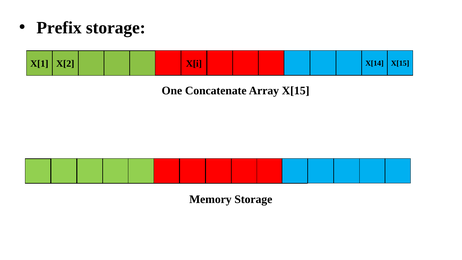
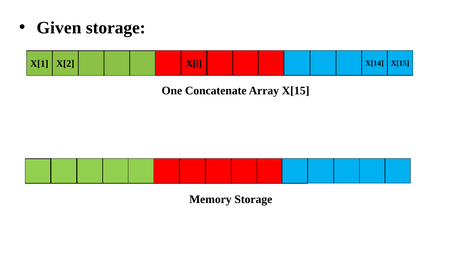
Prefix: Prefix -> Given
